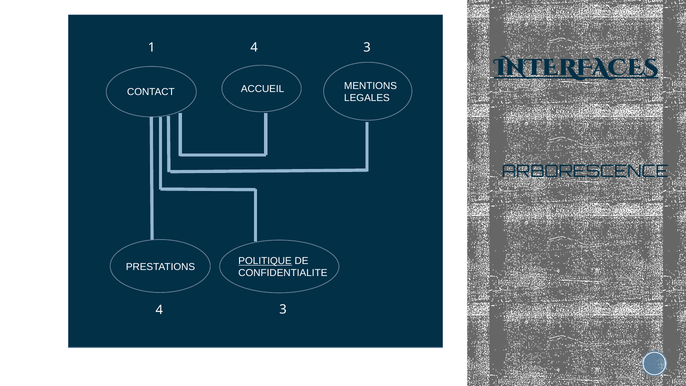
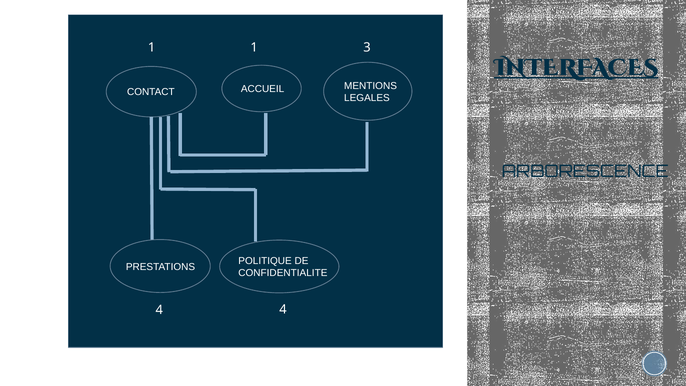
1 4: 4 -> 1
POLITIQUE underline: present -> none
3 at (283, 310): 3 -> 4
